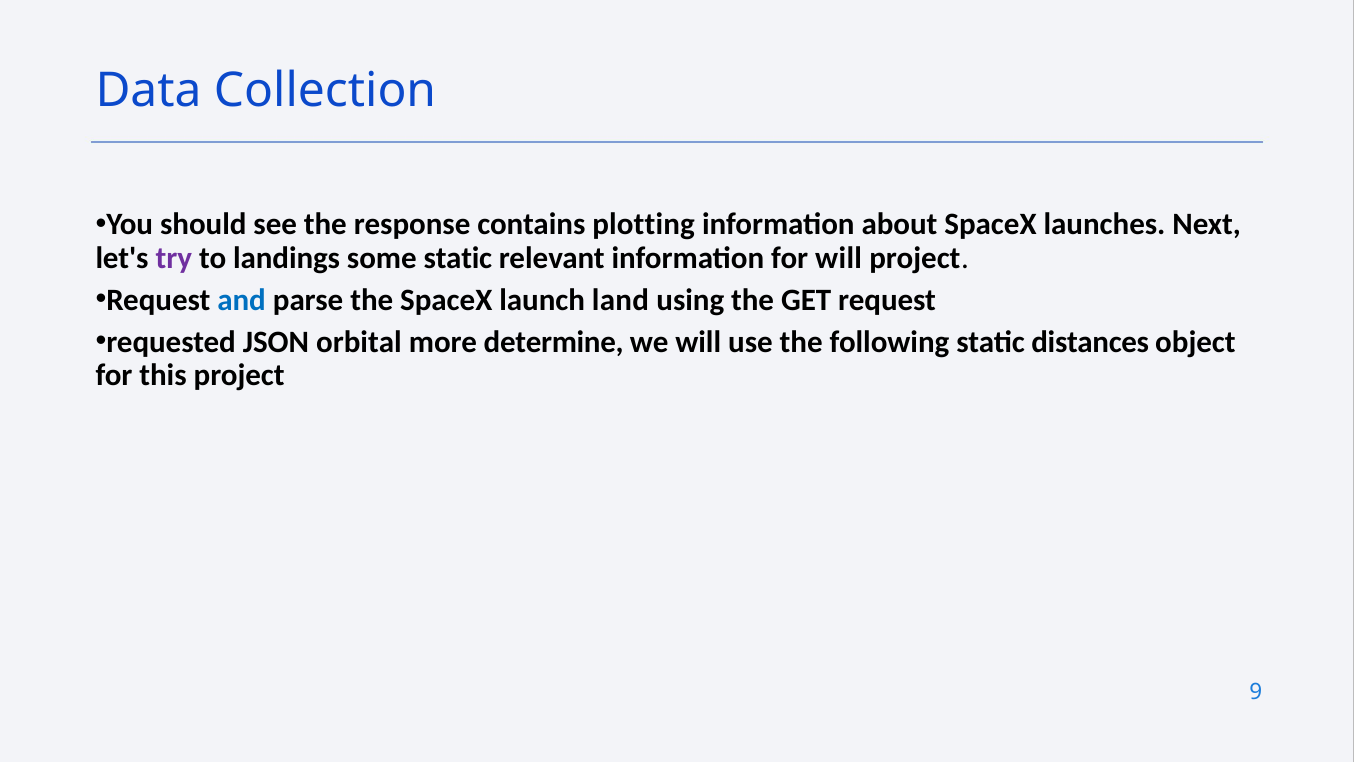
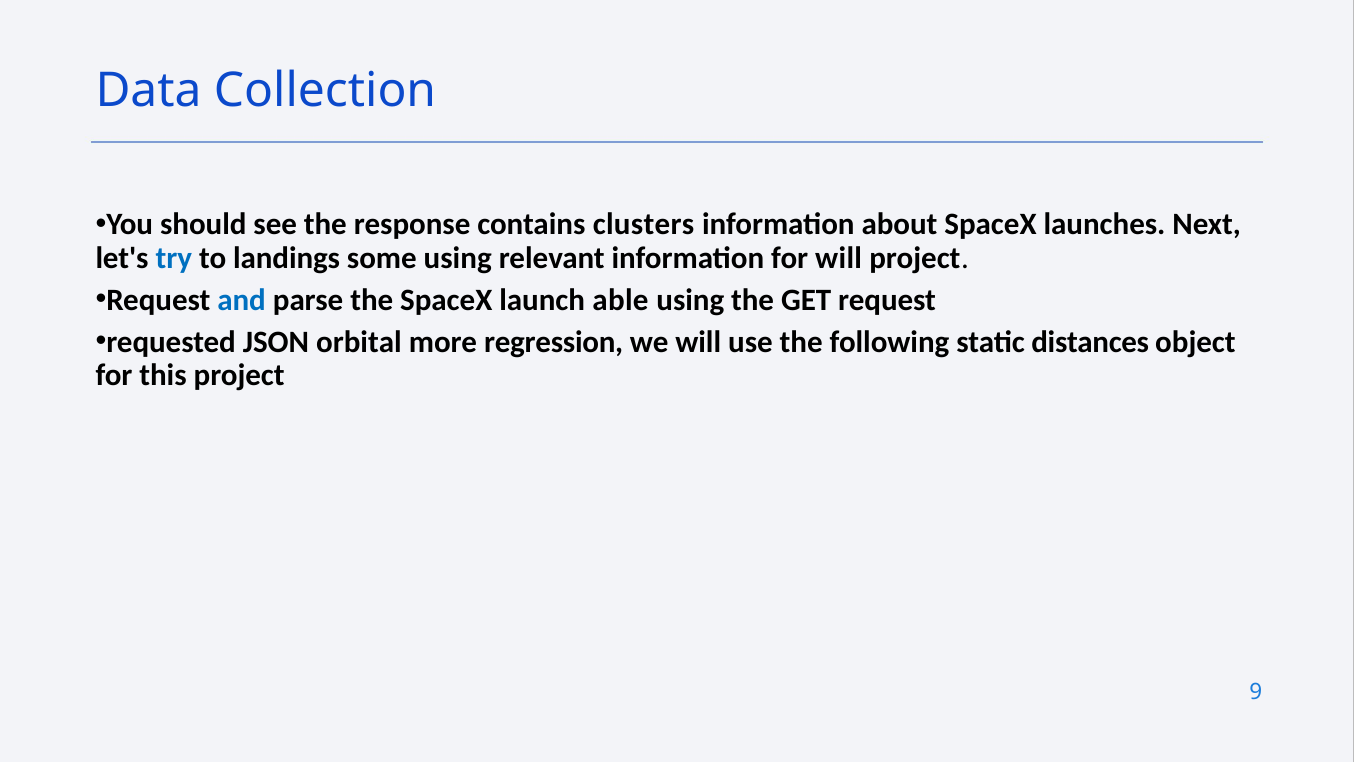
plotting: plotting -> clusters
try colour: purple -> blue
some static: static -> using
land: land -> able
determine: determine -> regression
